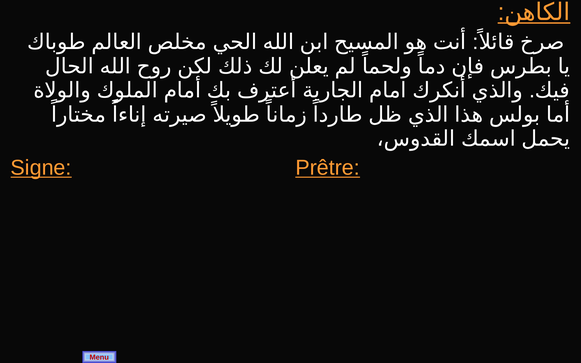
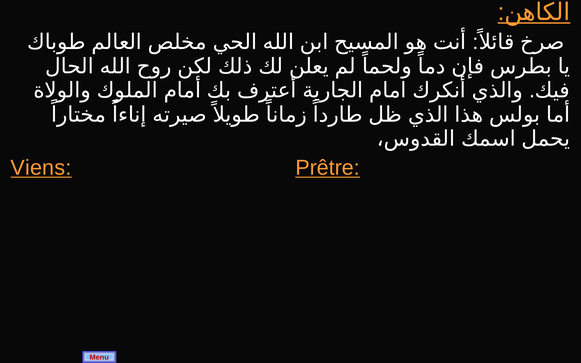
Signe: Signe -> Viens
